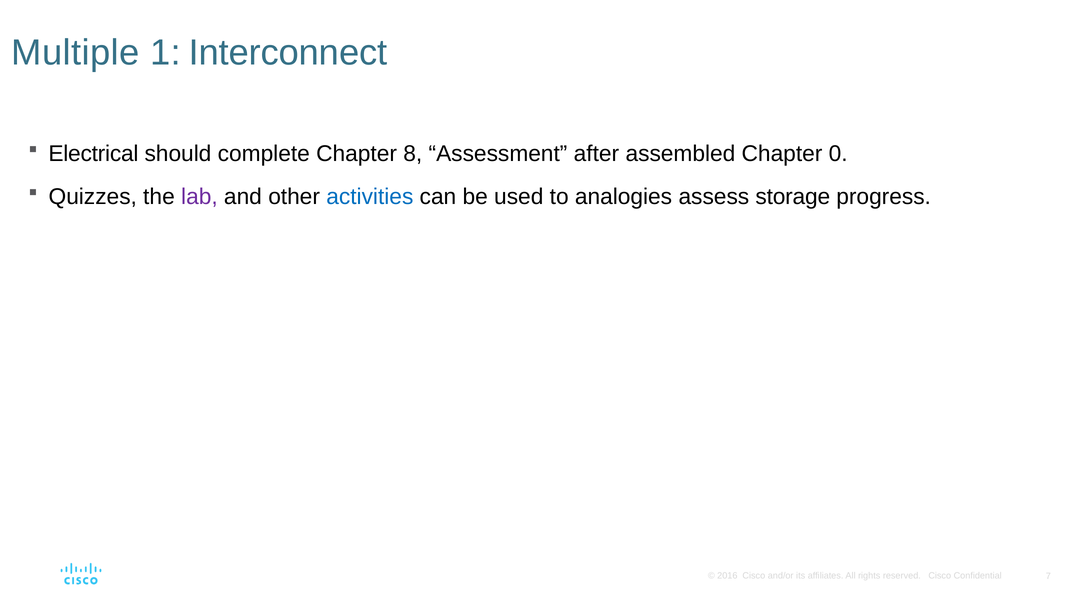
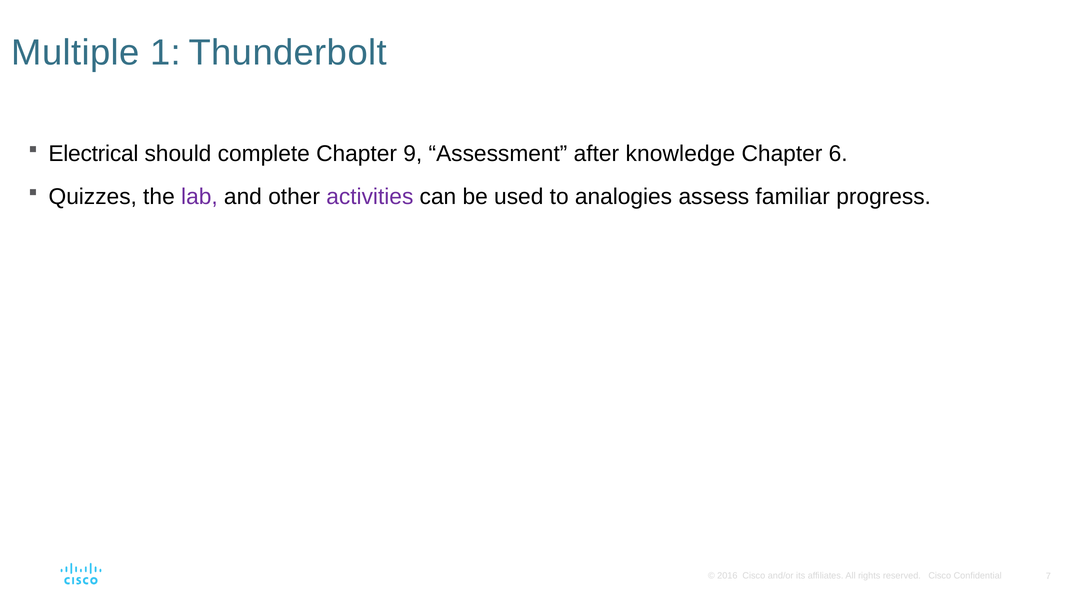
Interconnect: Interconnect -> Thunderbolt
8: 8 -> 9
assembled: assembled -> knowledge
0: 0 -> 6
activities colour: blue -> purple
storage: storage -> familiar
